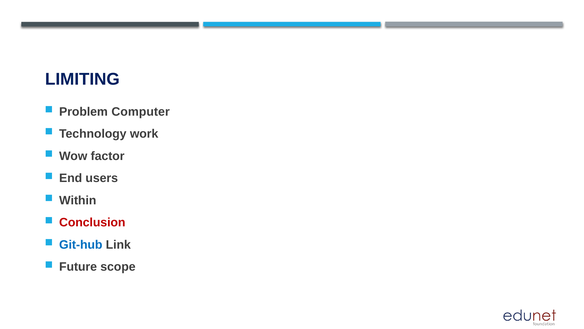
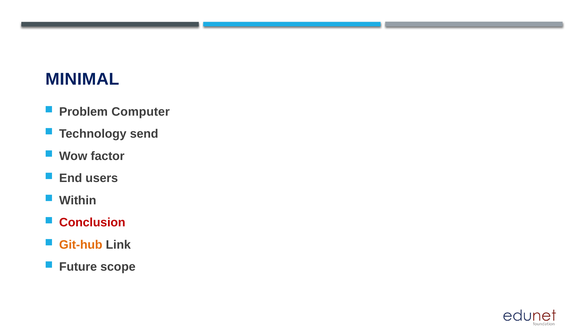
LIMITING: LIMITING -> MINIMAL
work: work -> send
Git-hub colour: blue -> orange
